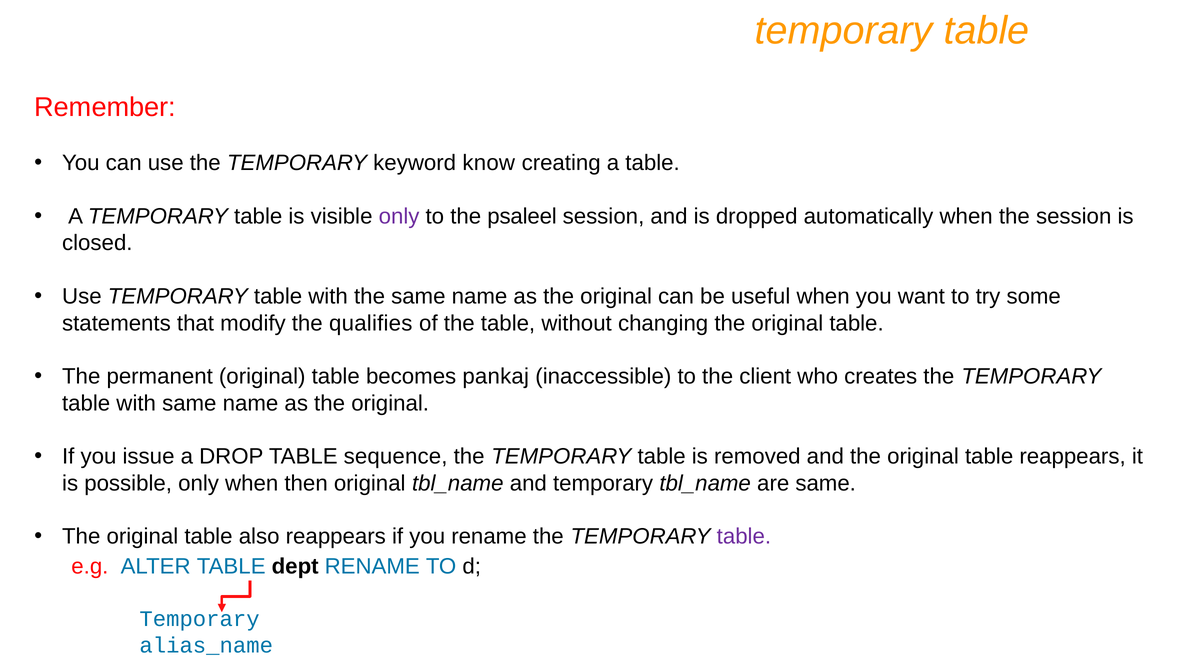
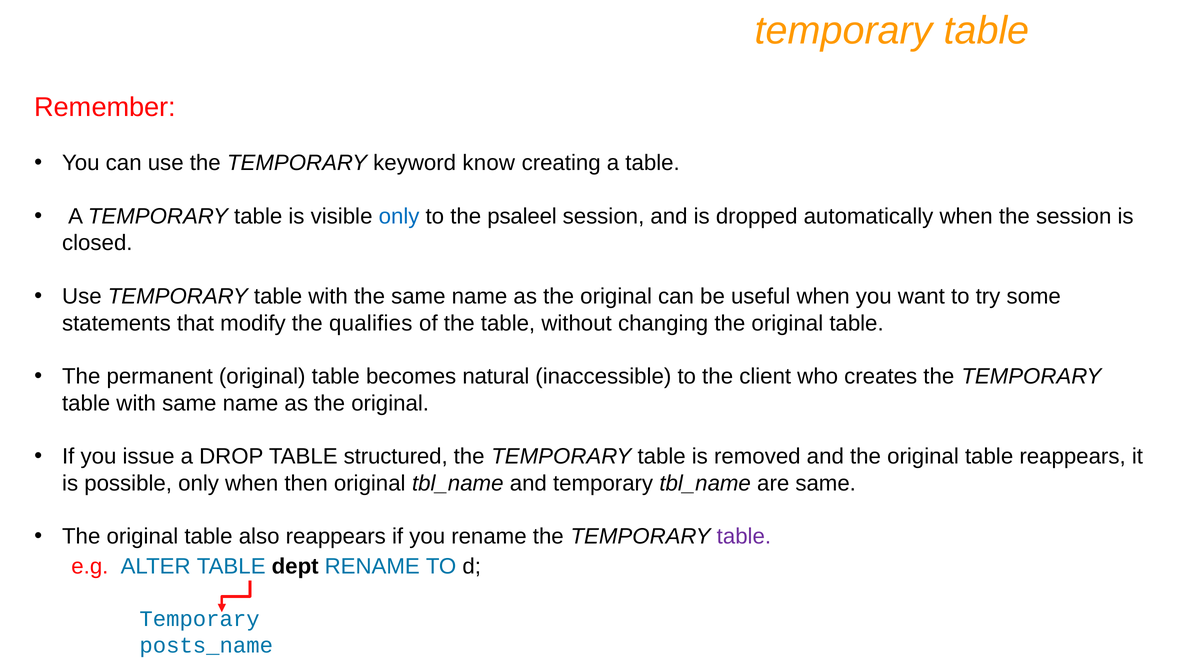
only at (399, 217) colour: purple -> blue
pankaj: pankaj -> natural
sequence: sequence -> structured
alias_name: alias_name -> posts_name
